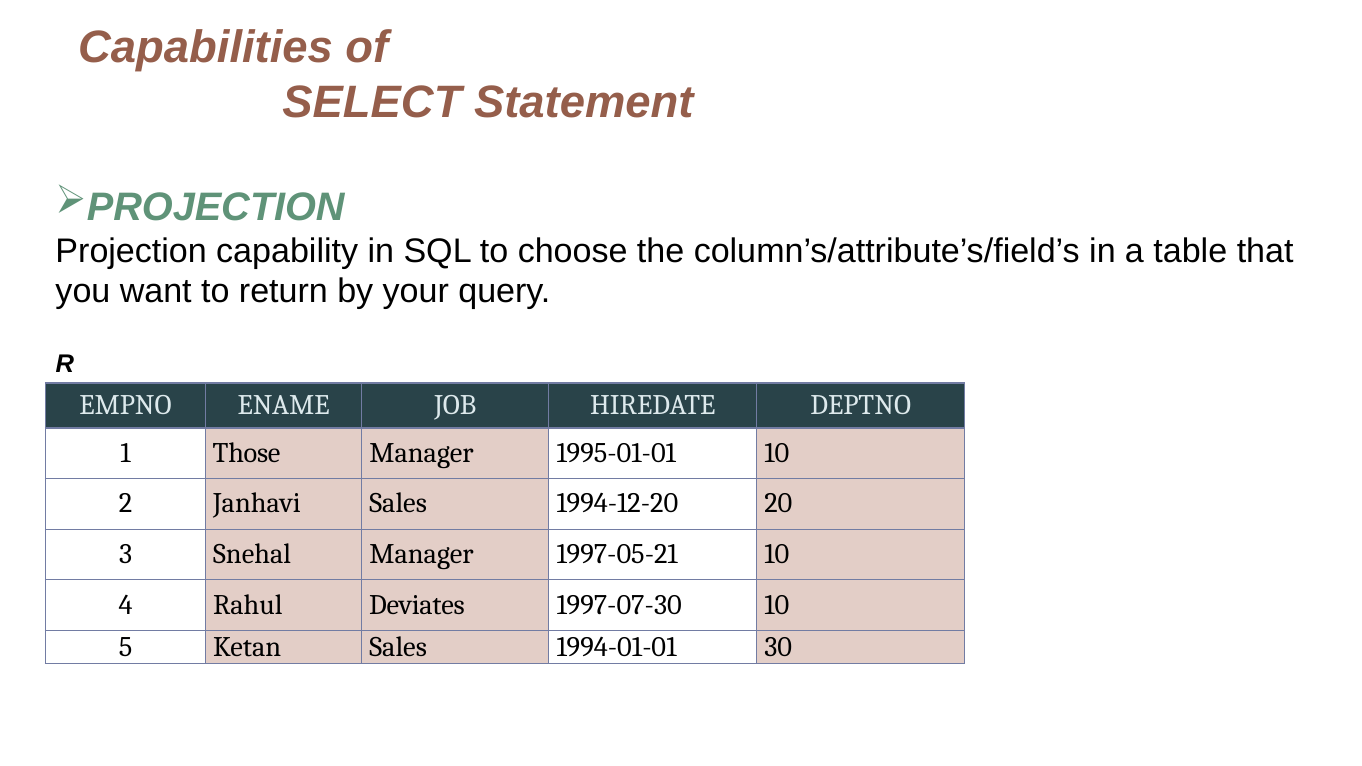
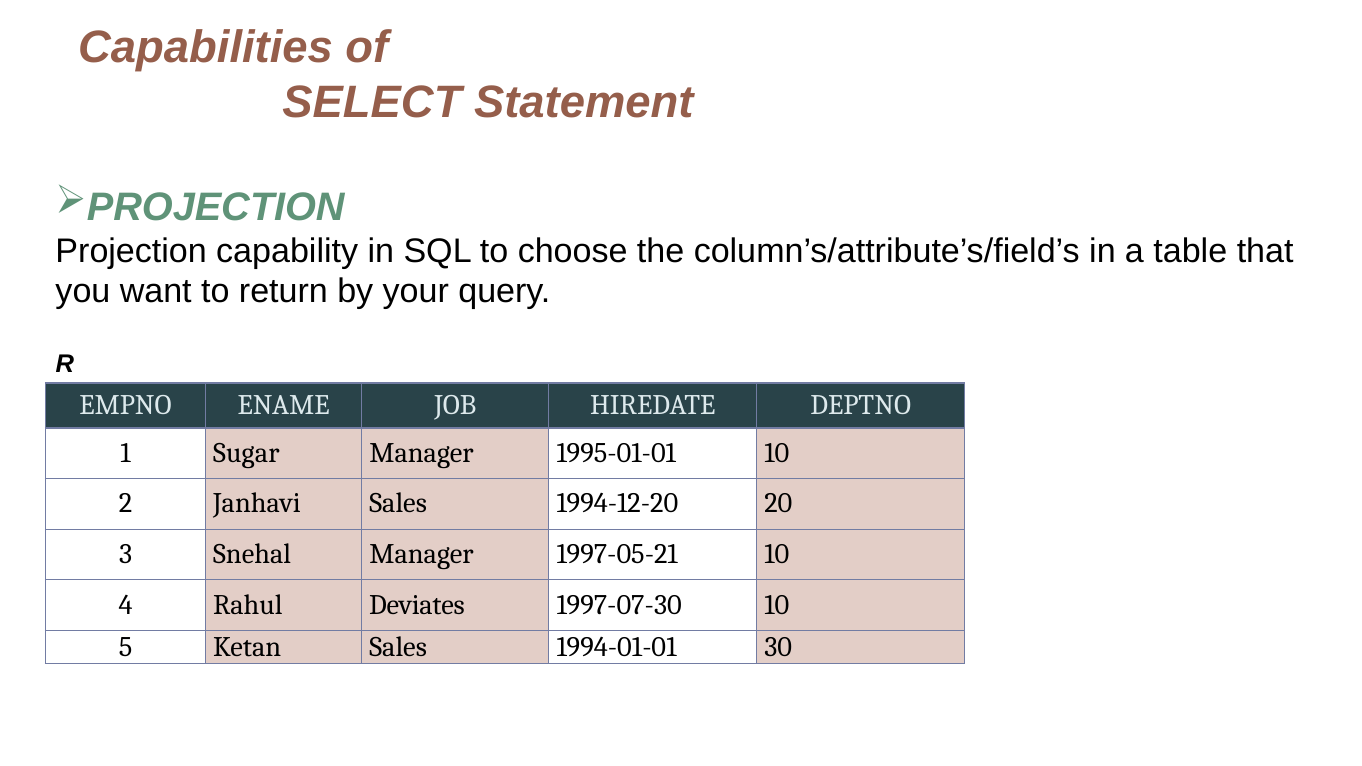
Those: Those -> Sugar
